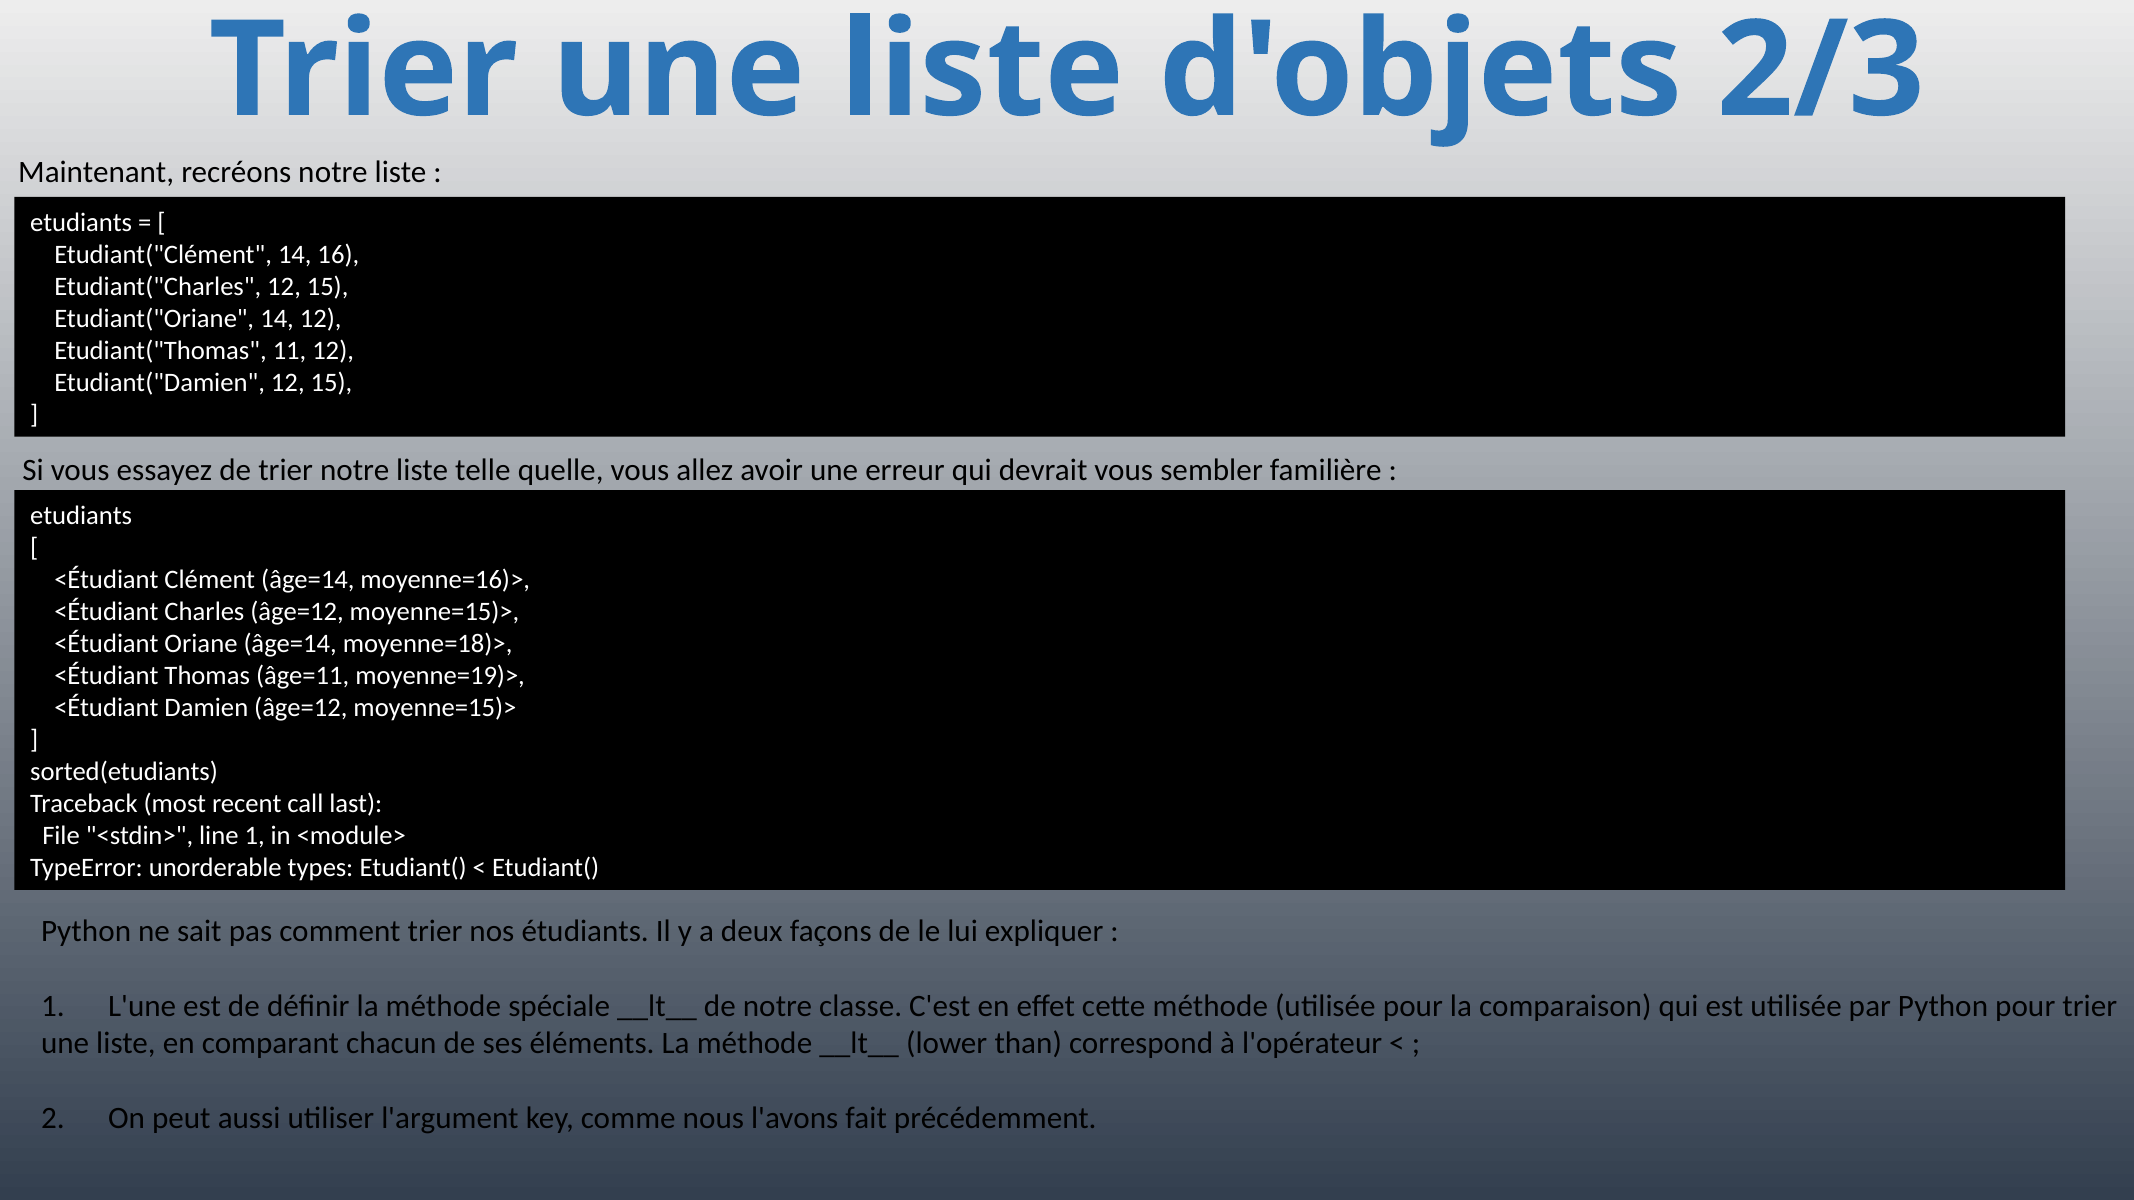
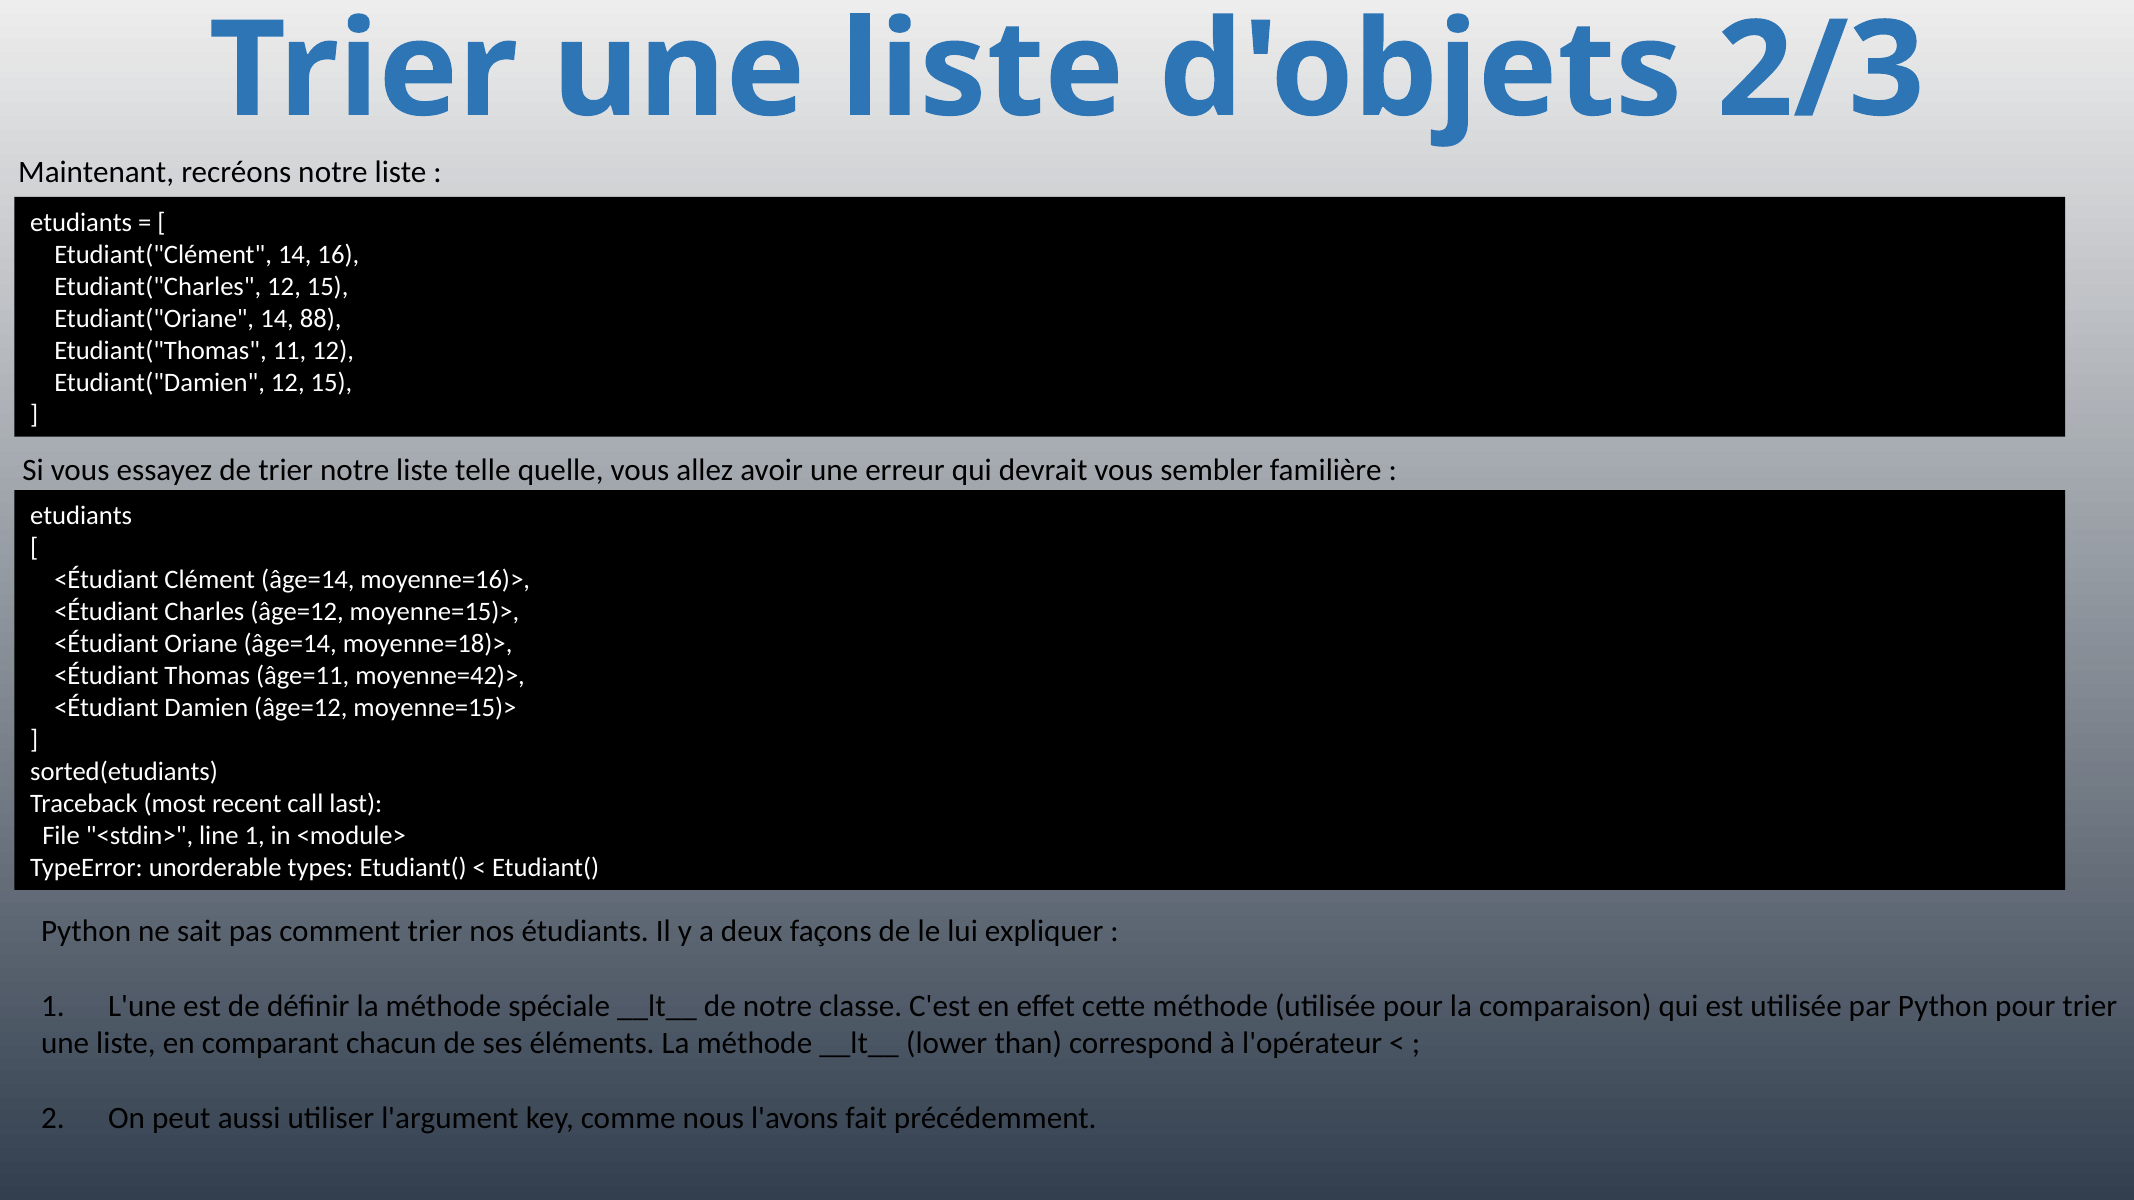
14 12: 12 -> 88
moyenne=19)>: moyenne=19)> -> moyenne=42)>
